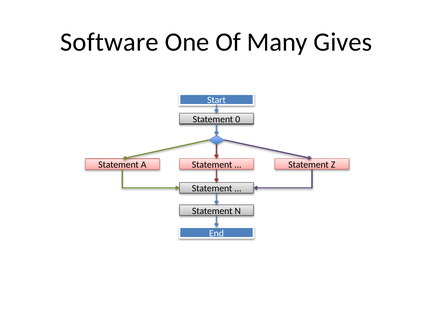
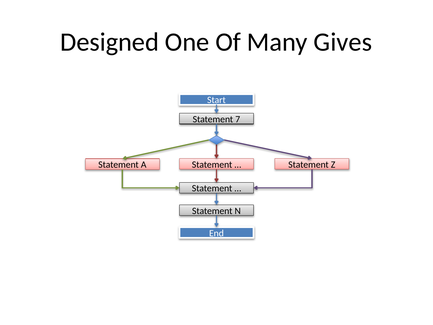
Software: Software -> Designed
0: 0 -> 7
